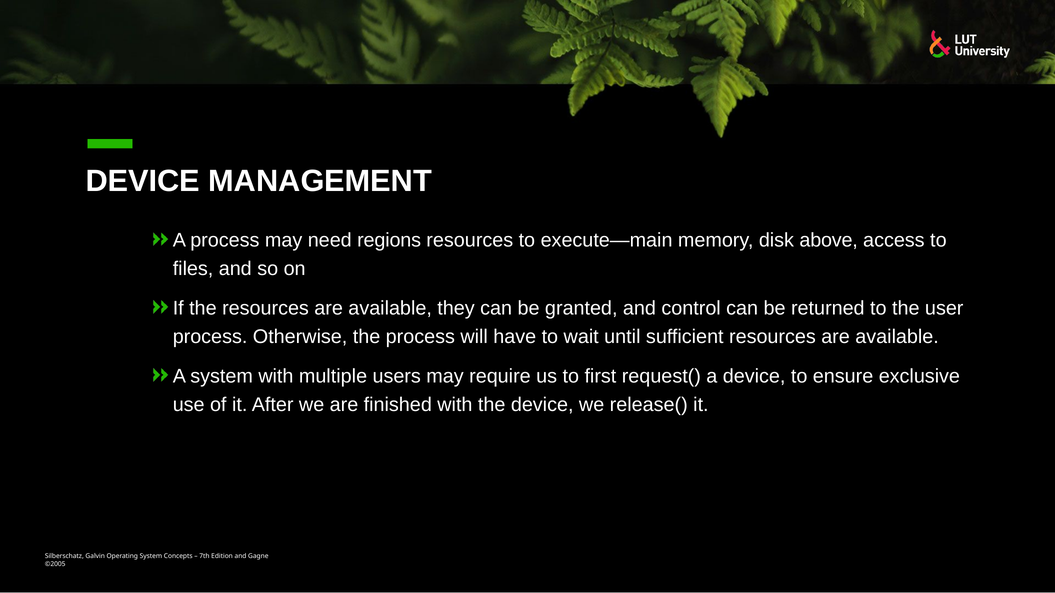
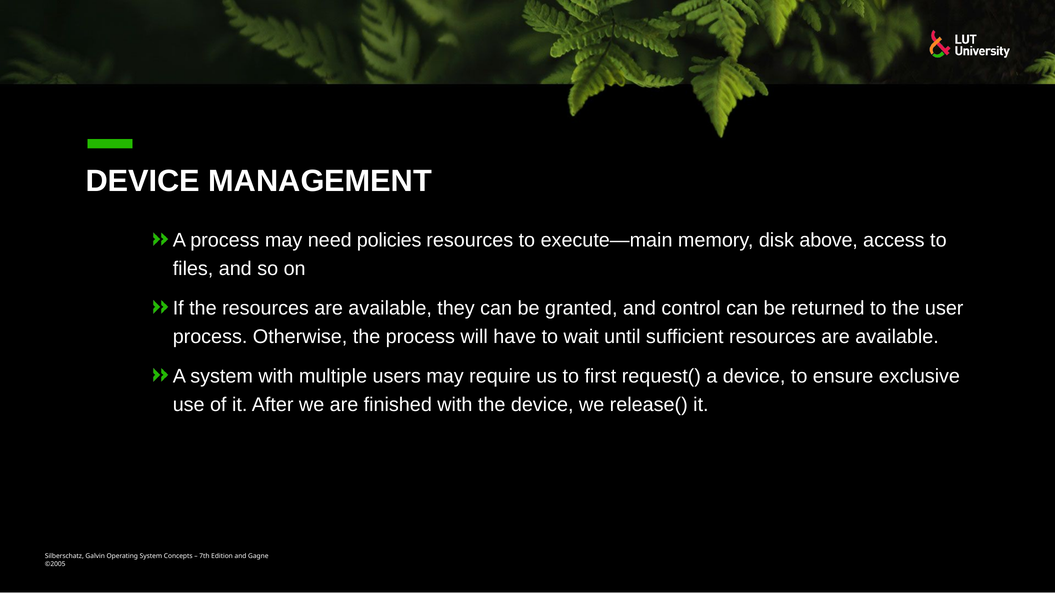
regions: regions -> policies
